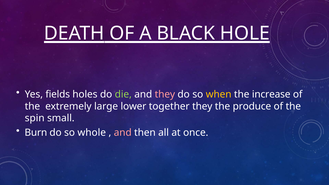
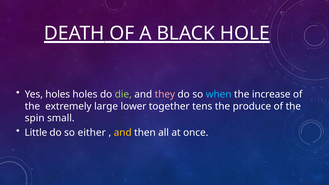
Yes fields: fields -> holes
when colour: yellow -> light blue
together they: they -> tens
Burn: Burn -> Little
whole: whole -> either
and at (123, 133) colour: pink -> yellow
